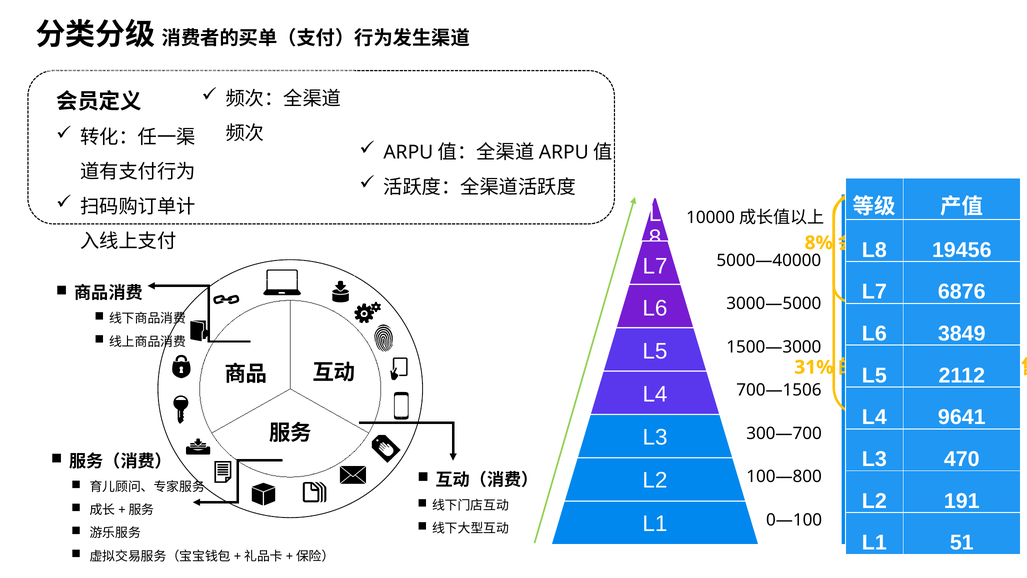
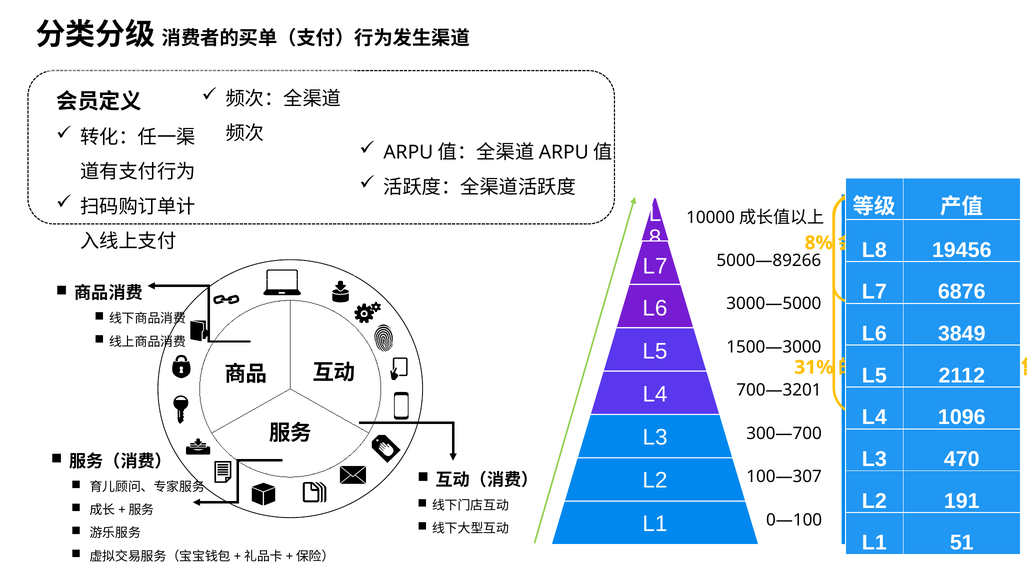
5000—40000: 5000—40000 -> 5000—89266
700—1506: 700—1506 -> 700—3201
9641: 9641 -> 1096
100—800: 100—800 -> 100—307
